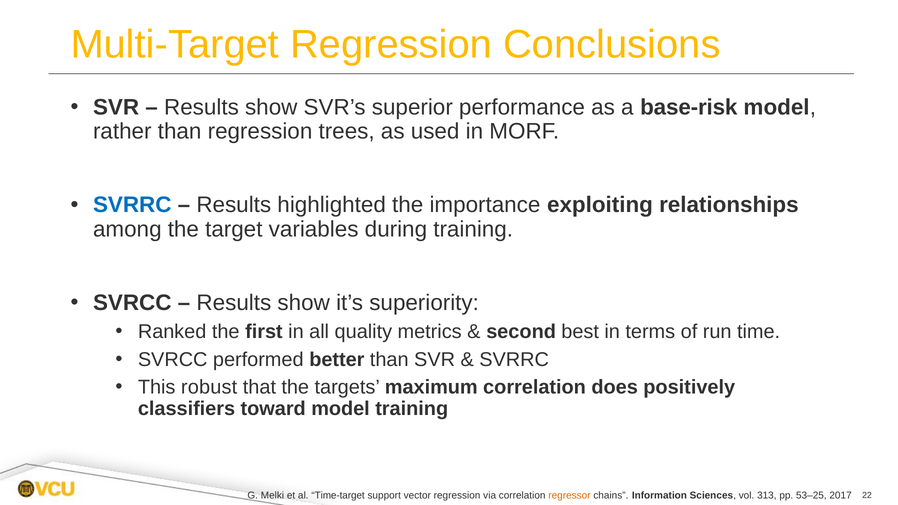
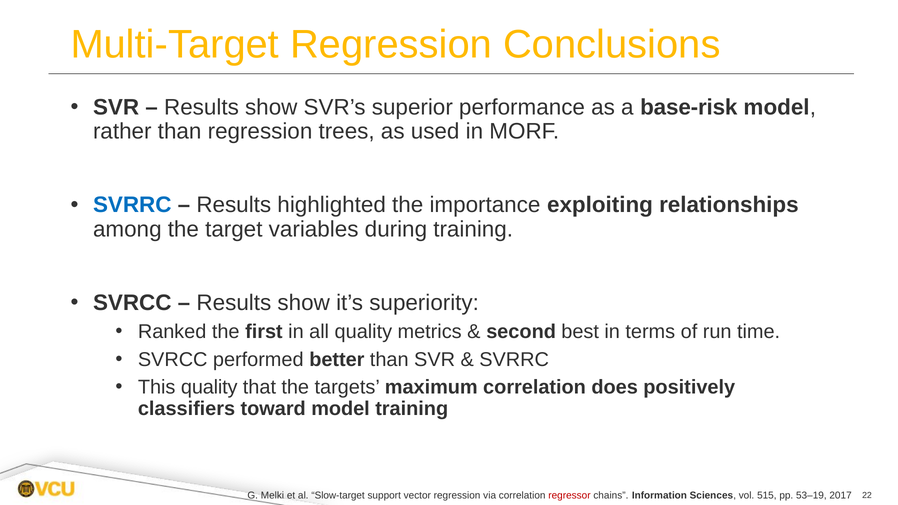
This robust: robust -> quality
Time-target: Time-target -> Slow-target
regressor colour: orange -> red
313: 313 -> 515
53–25: 53–25 -> 53–19
